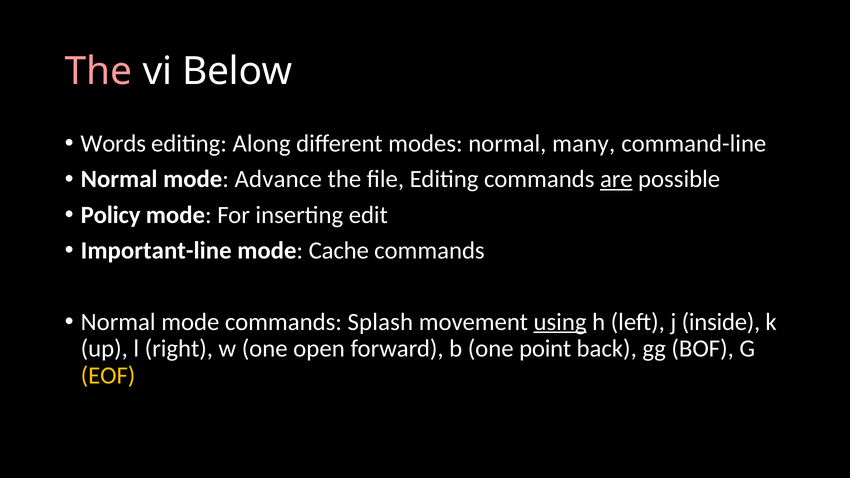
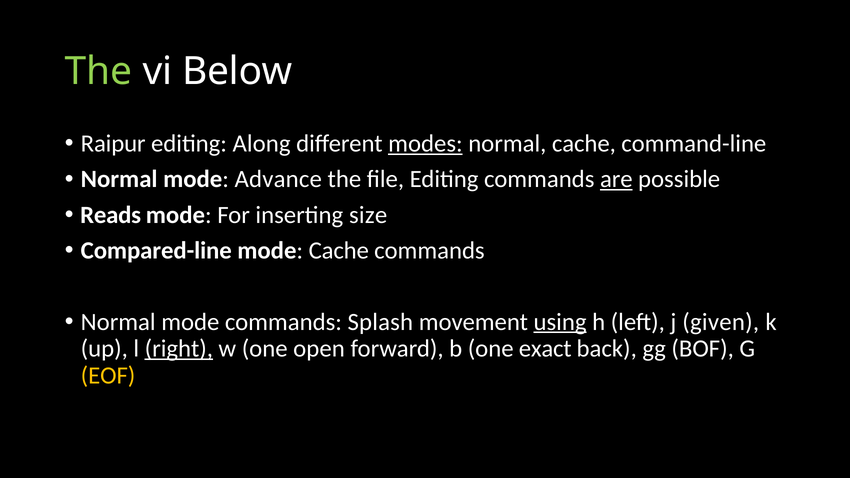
The at (99, 71) colour: pink -> light green
Words: Words -> Raipur
modes underline: none -> present
normal many: many -> cache
Policy: Policy -> Reads
edit: edit -> size
Important-line: Important-line -> Compared-line
inside: inside -> given
right underline: none -> present
point: point -> exact
